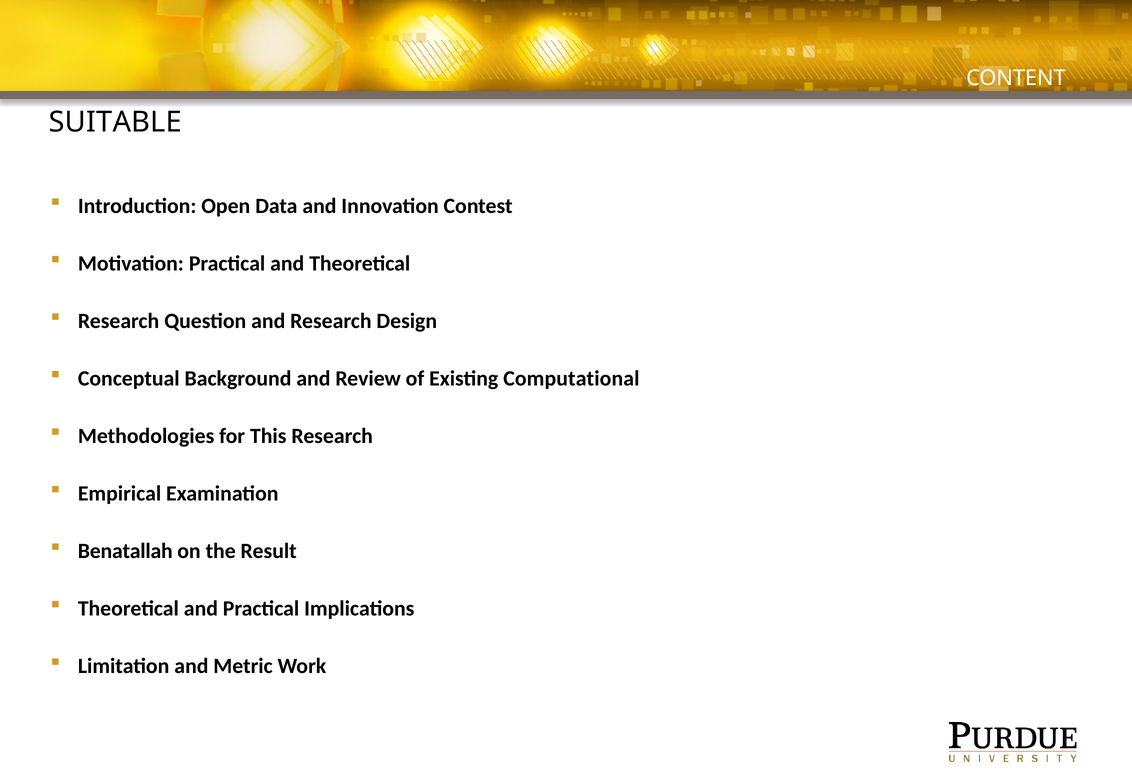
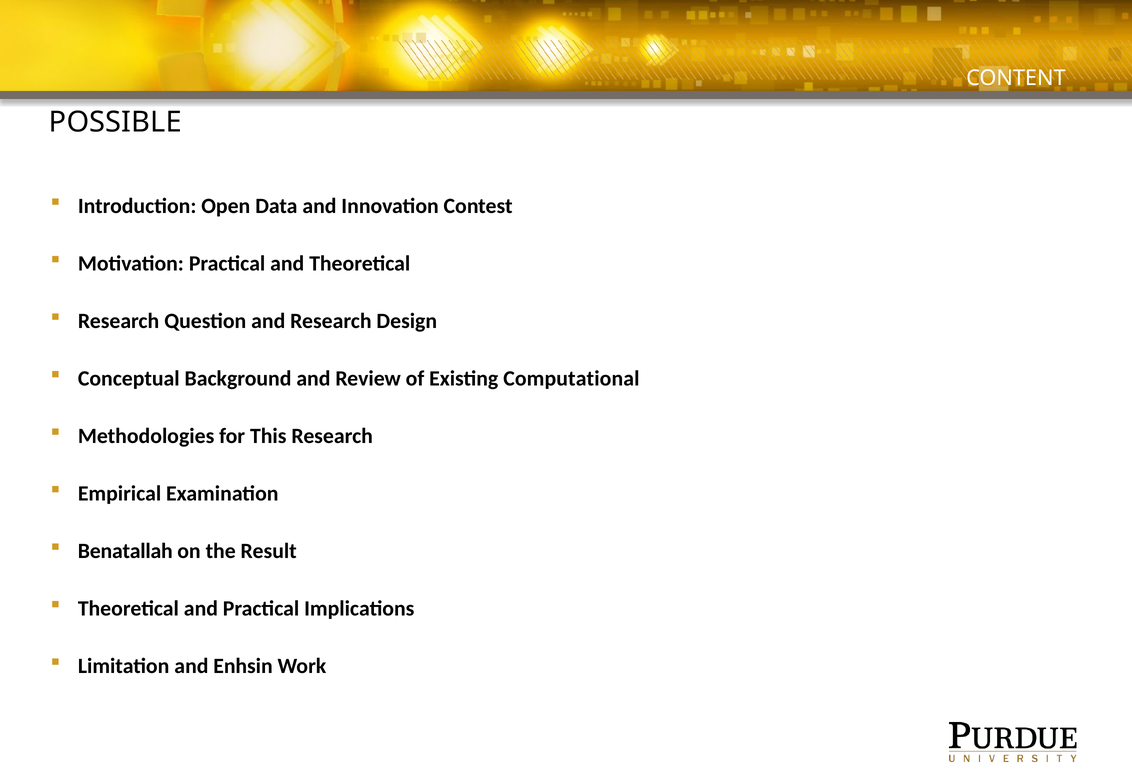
SUITABLE: SUITABLE -> POSSIBLE
Metric: Metric -> Enhsin
